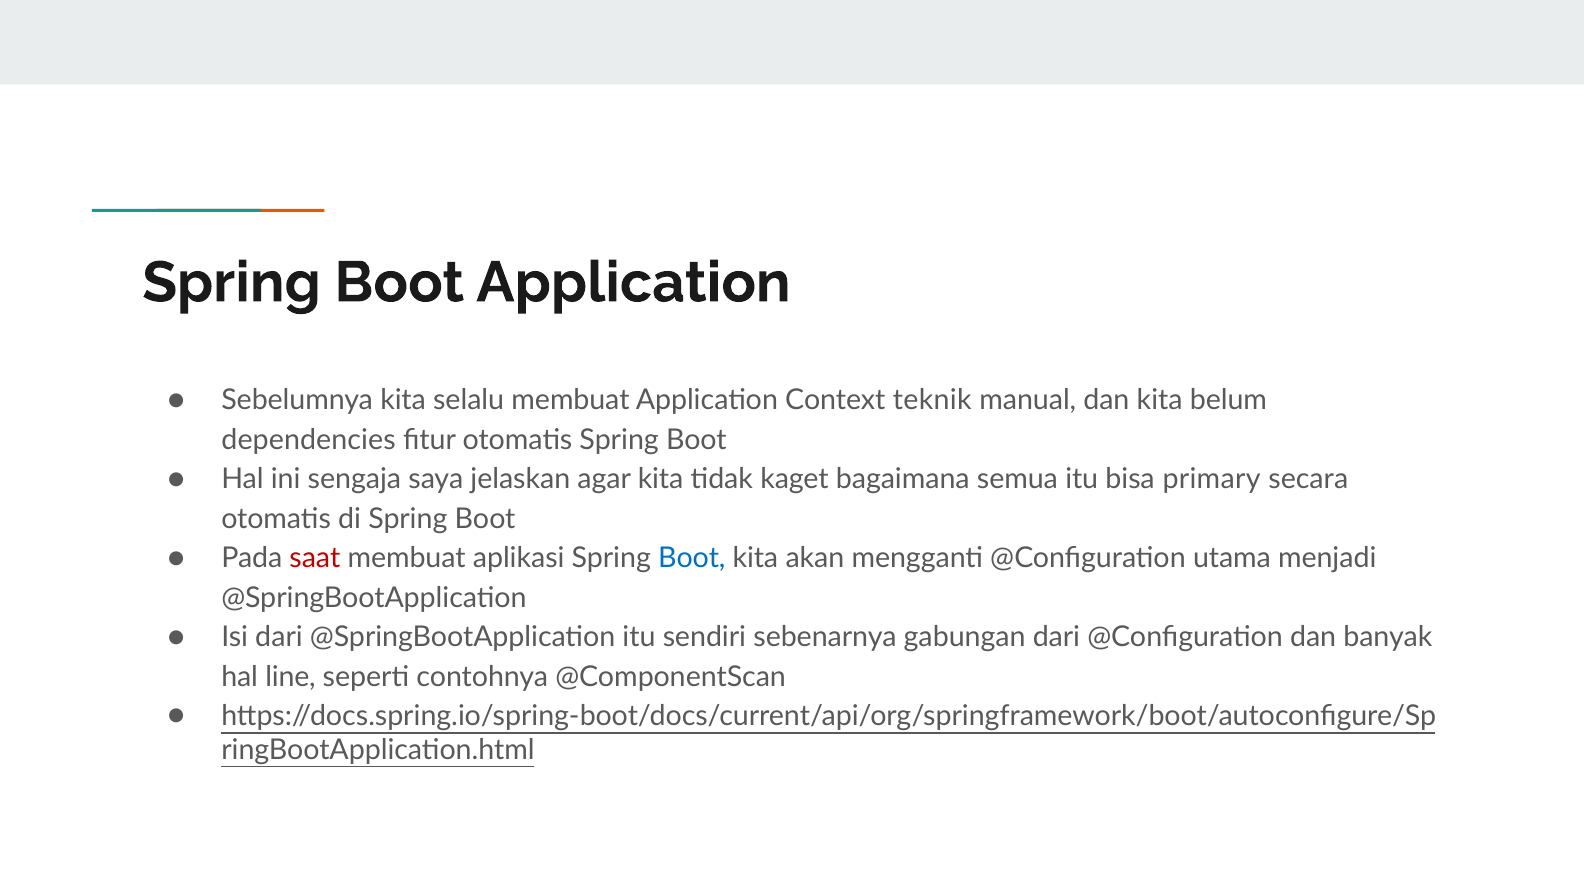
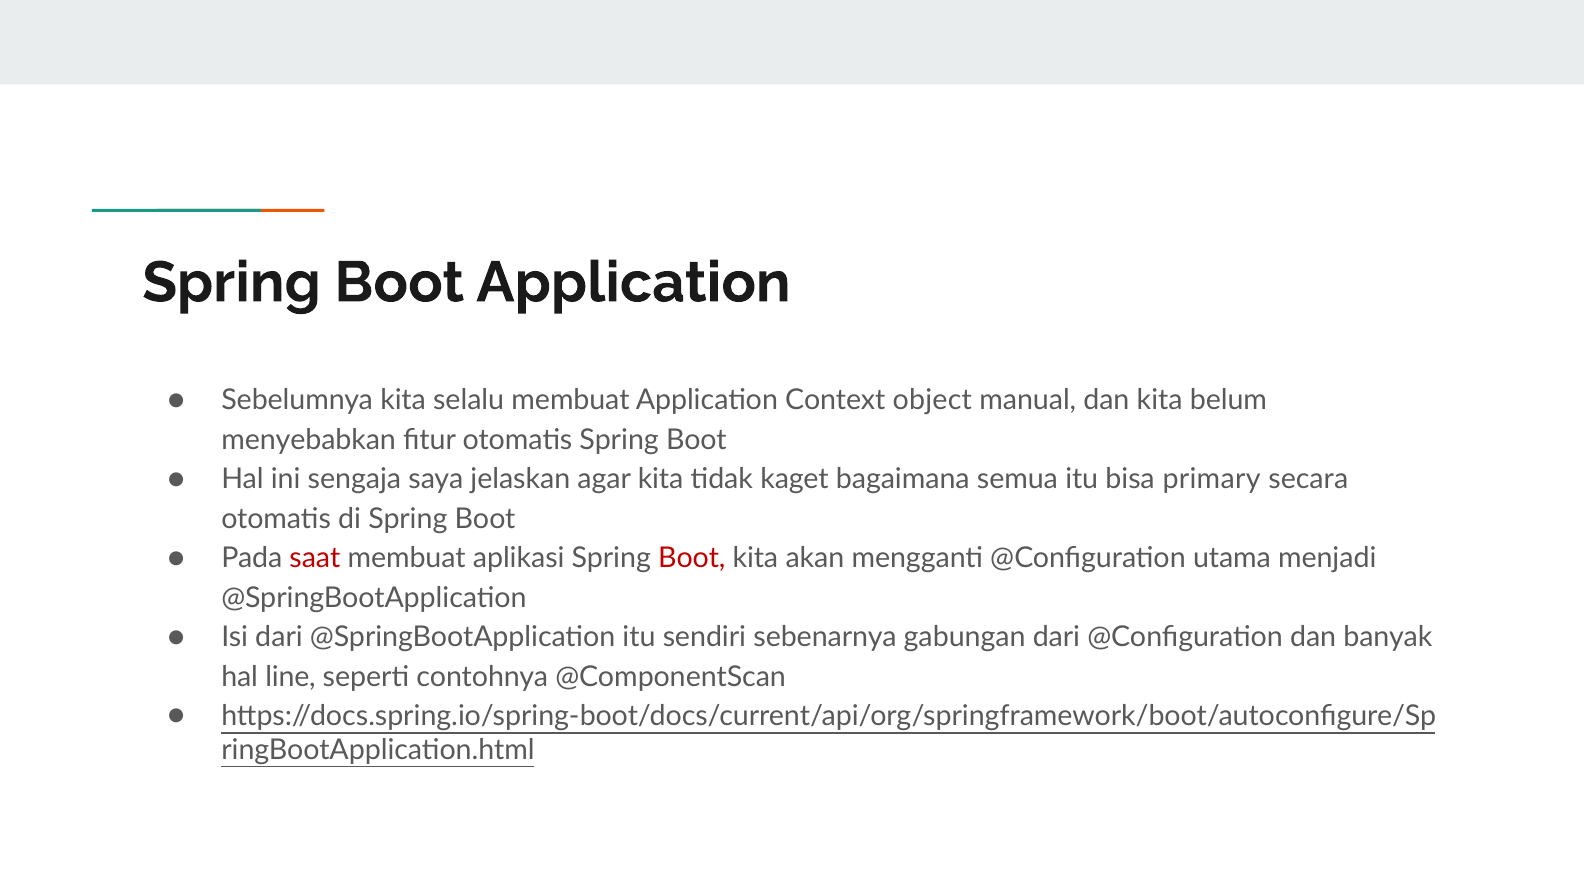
teknik: teknik -> object
dependencies: dependencies -> menyebabkan
Boot at (692, 558) colour: blue -> red
